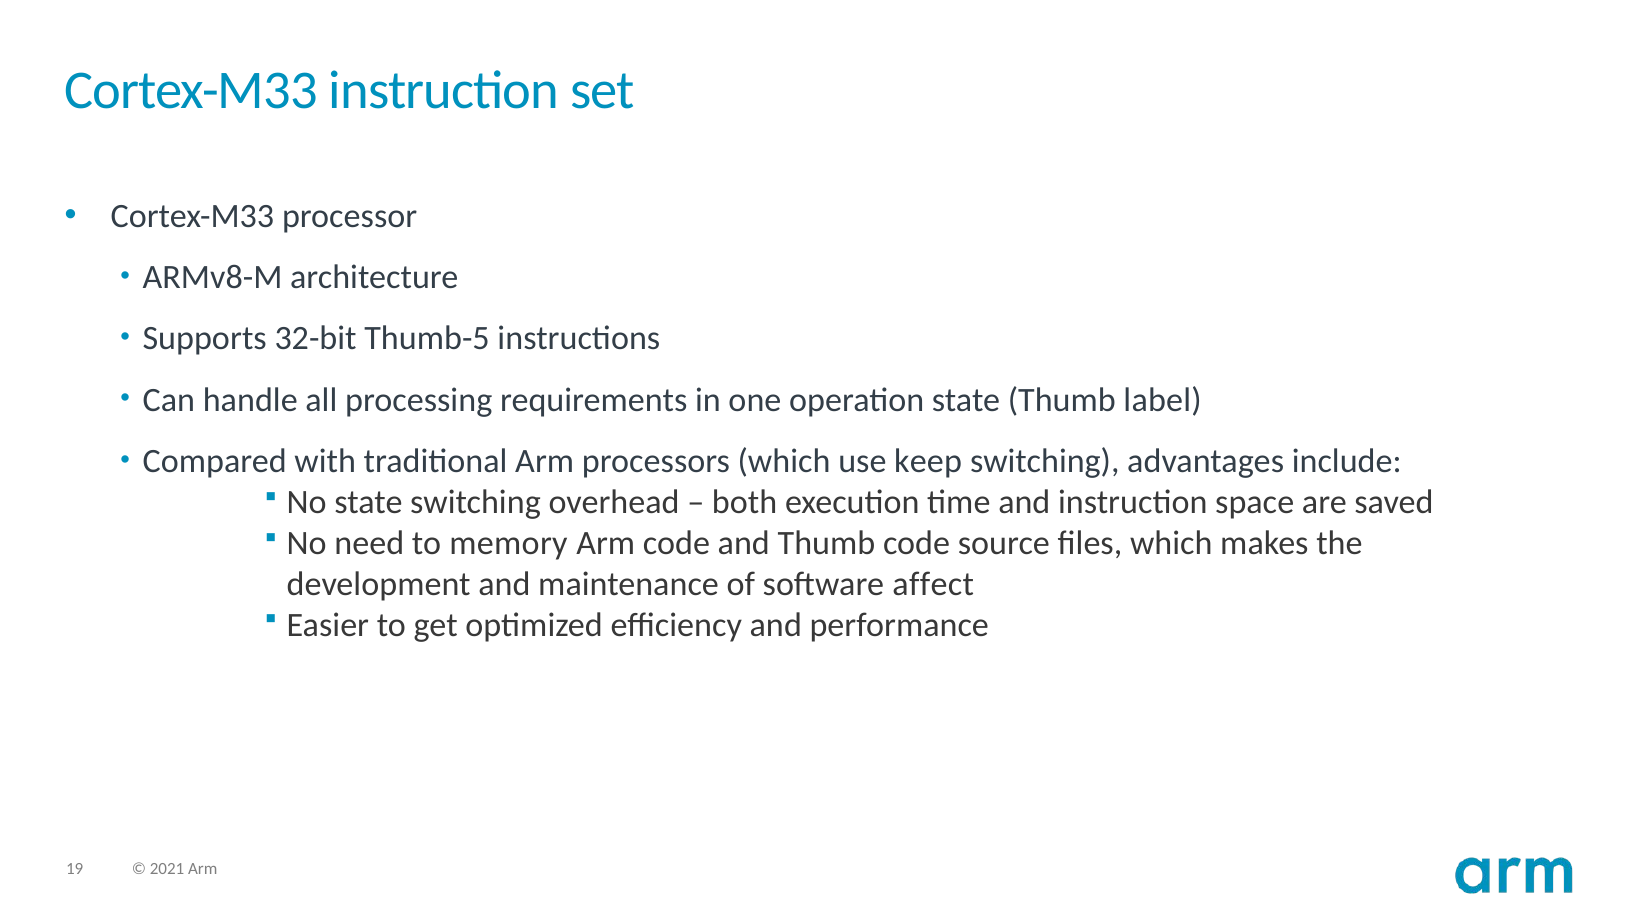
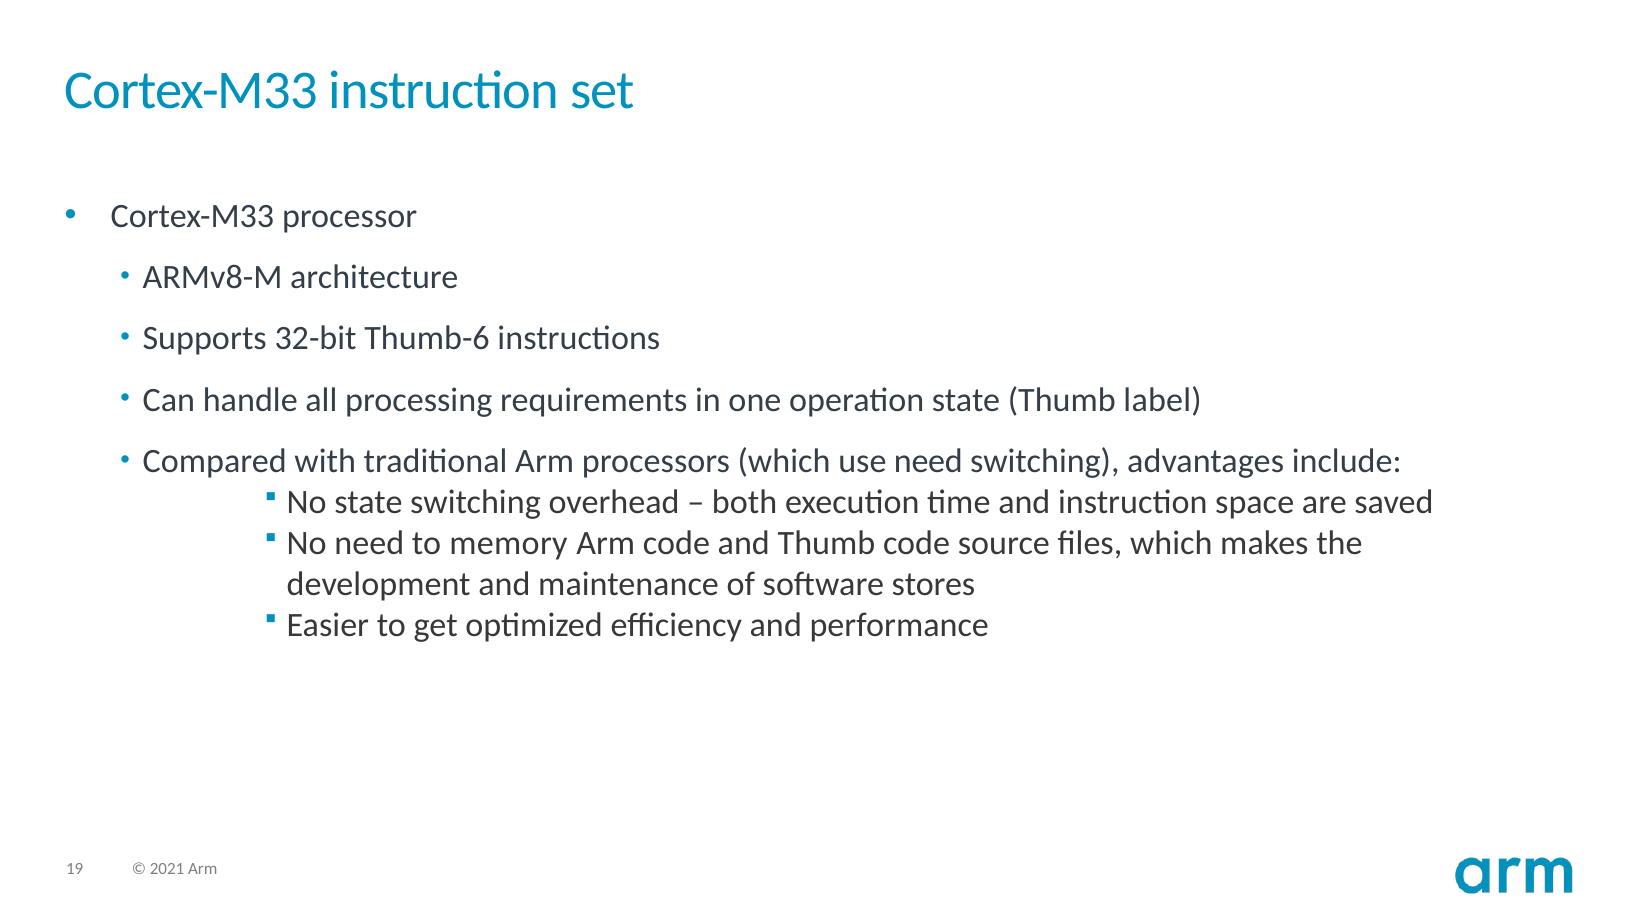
Thumb-5: Thumb-5 -> Thumb-6
use keep: keep -> need
affect: affect -> stores
